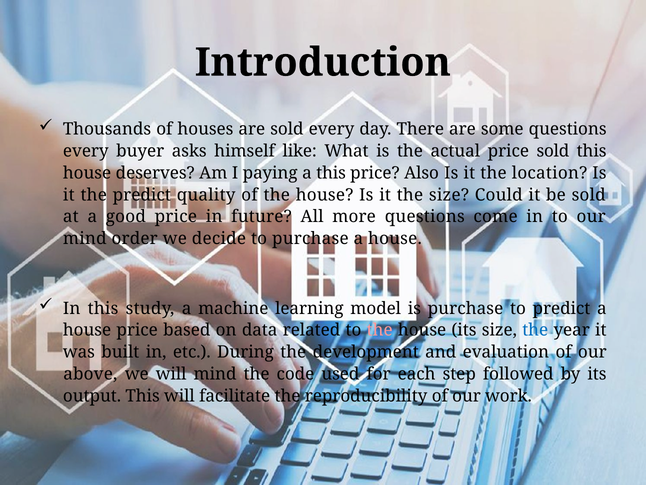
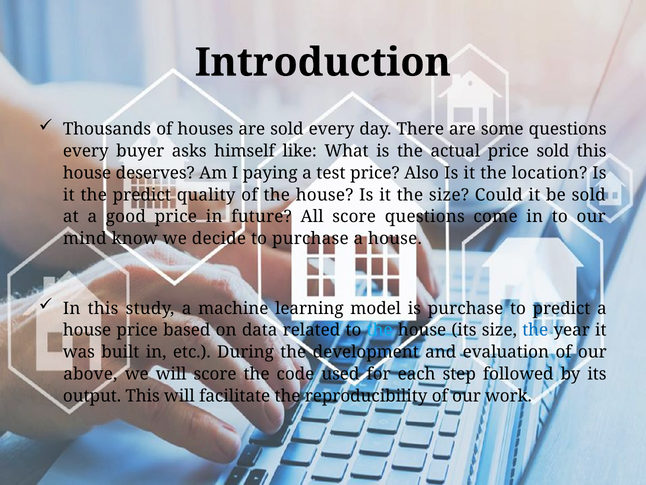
a this: this -> test
All more: more -> score
order: order -> know
the at (380, 330) colour: pink -> light blue
will mind: mind -> score
